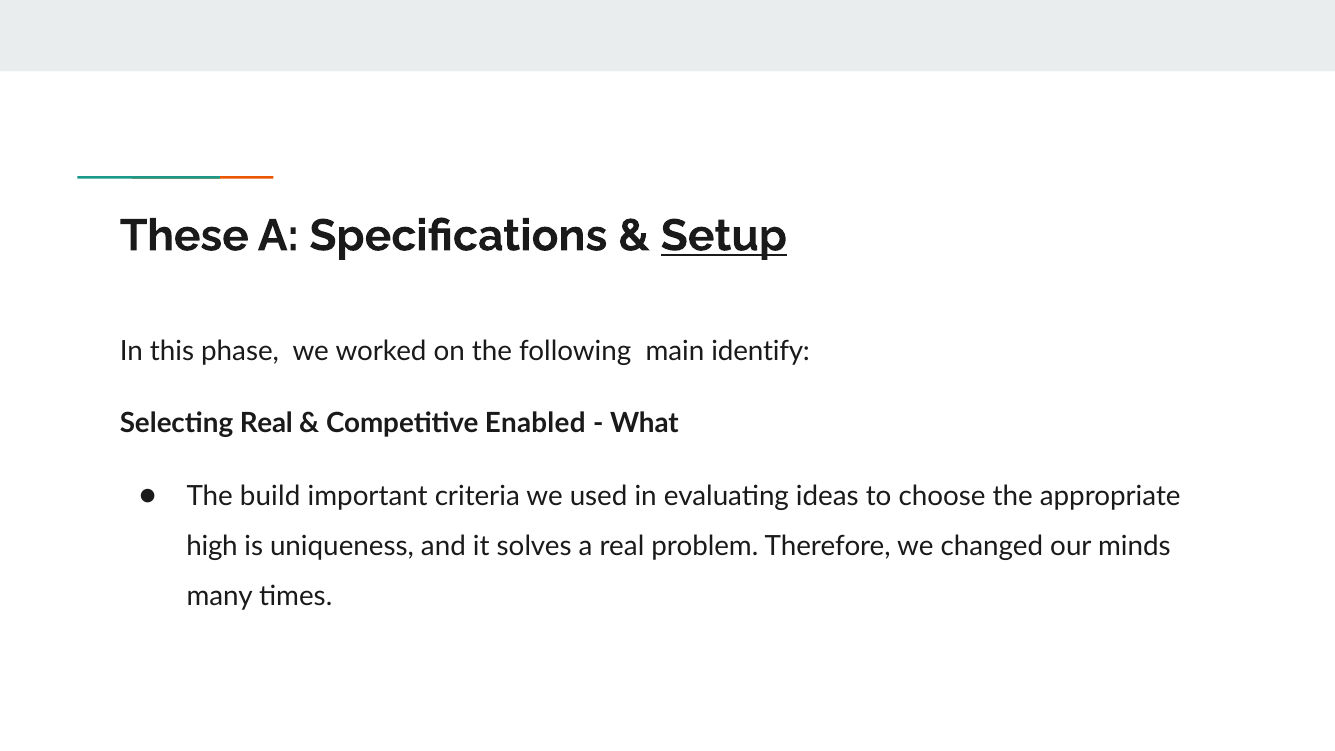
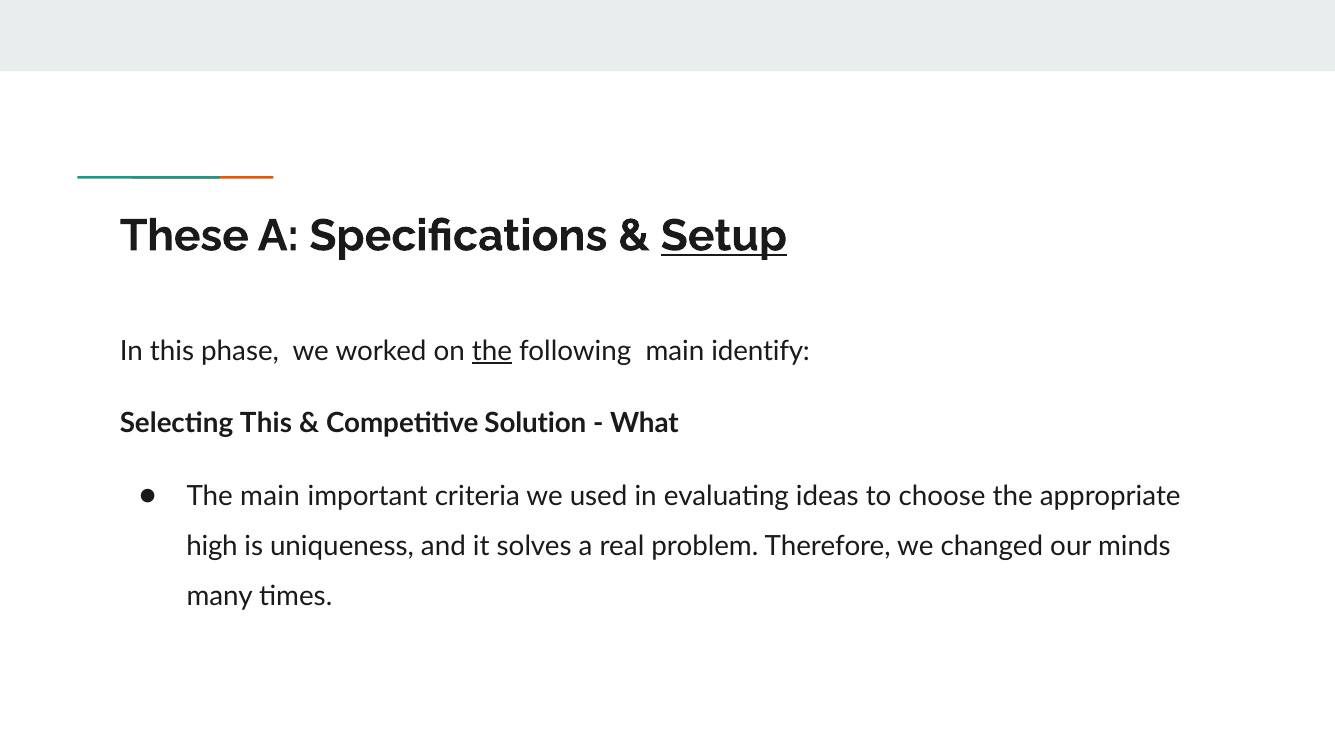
the at (492, 351) underline: none -> present
Selecting Real: Real -> This
Enabled: Enabled -> Solution
The build: build -> main
